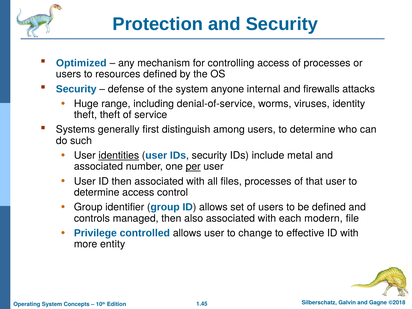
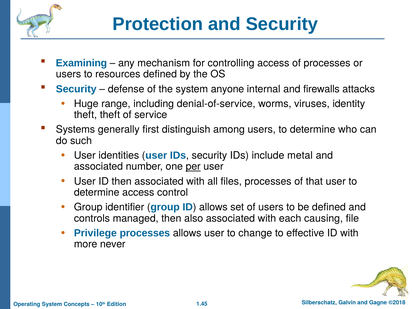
Optimized: Optimized -> Examining
identities underline: present -> none
modern: modern -> causing
Privilege controlled: controlled -> processes
entity: entity -> never
